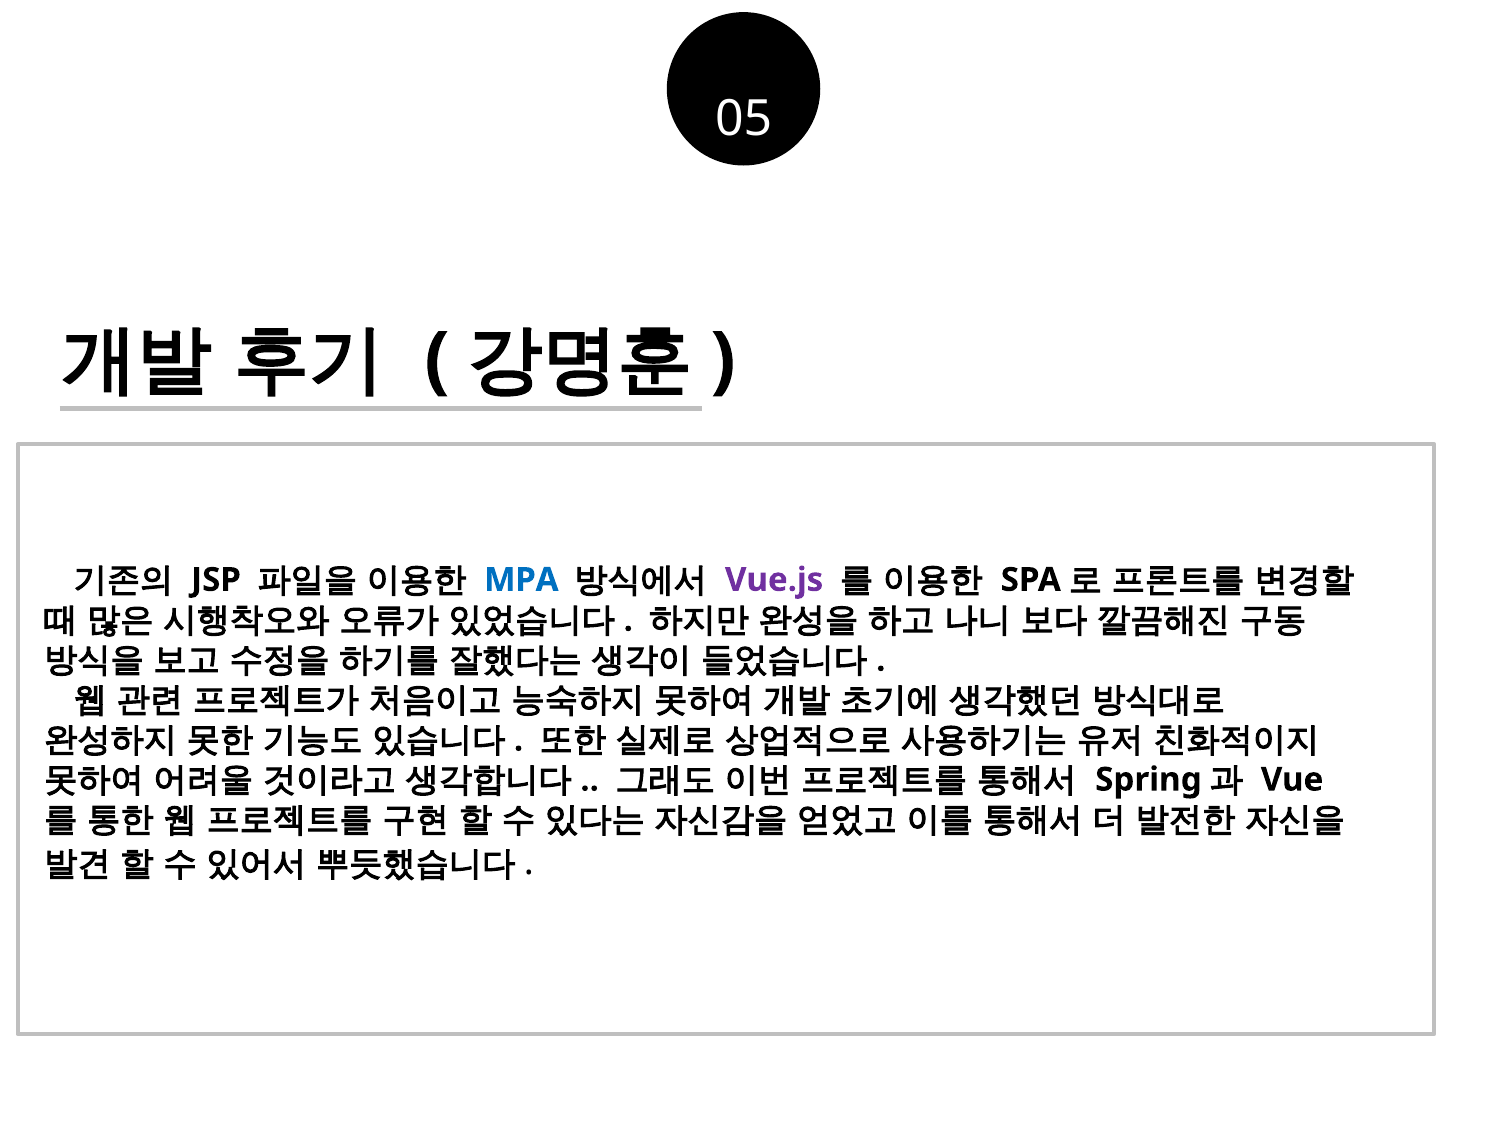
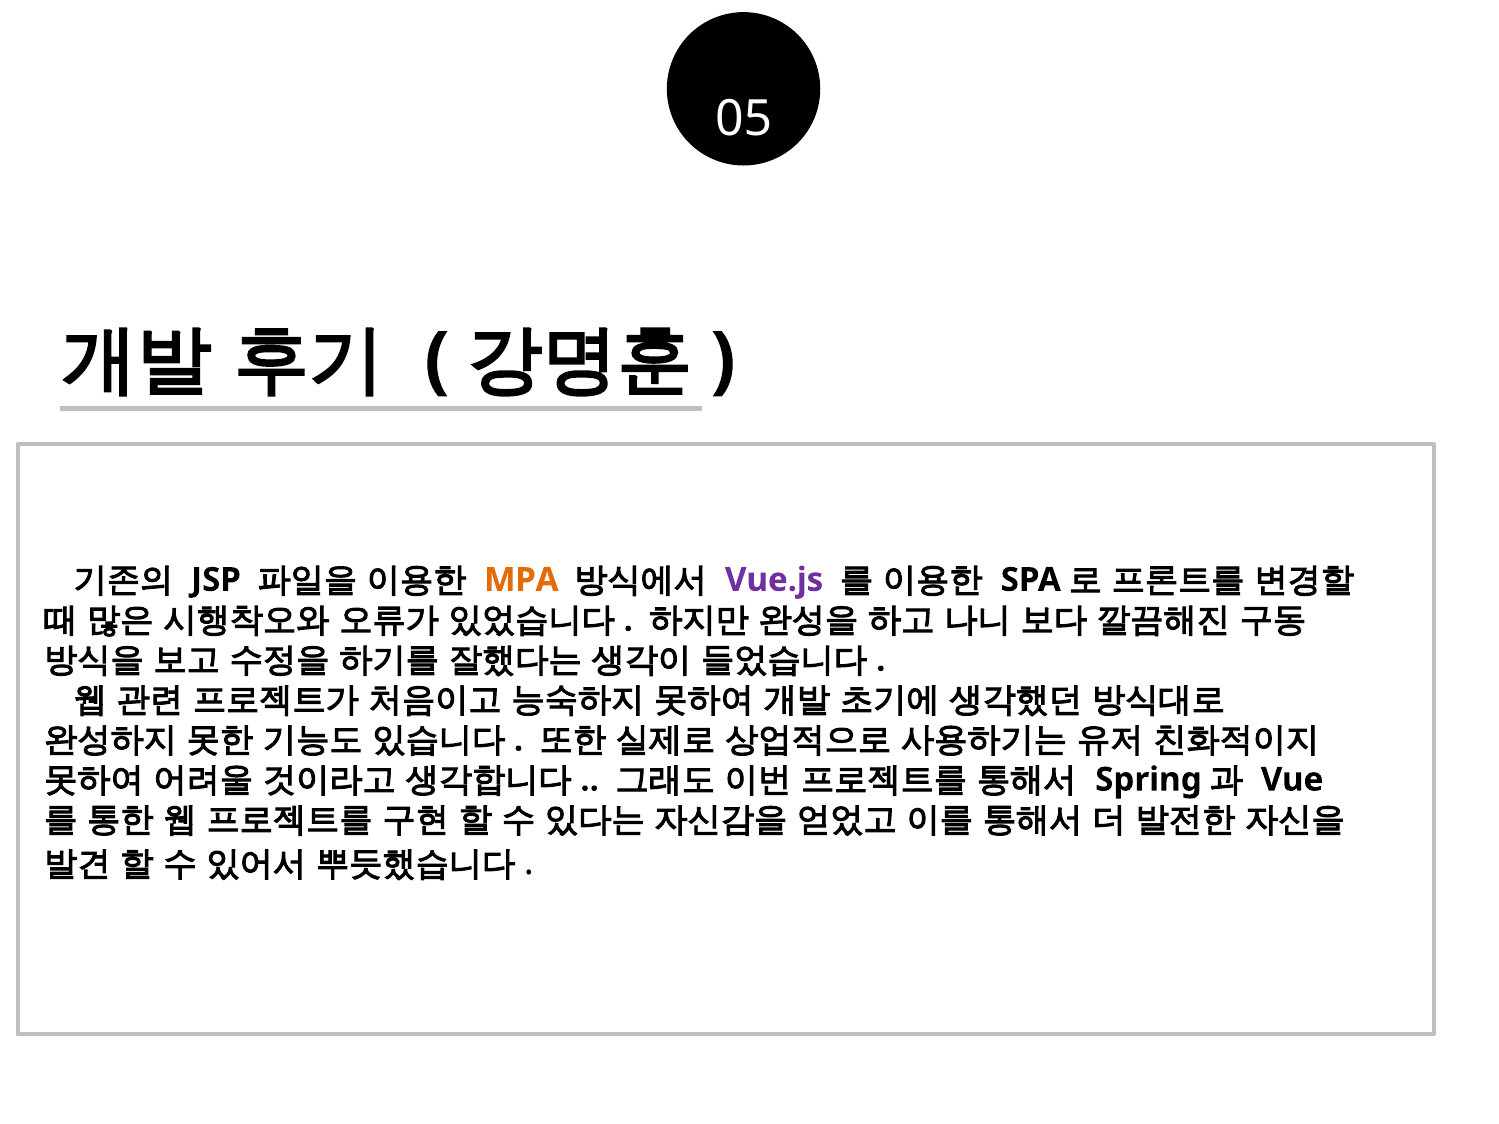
MPA colour: blue -> orange
